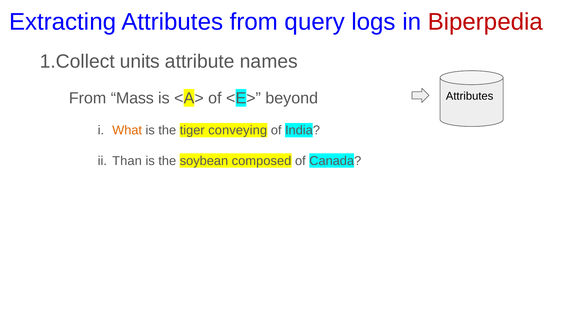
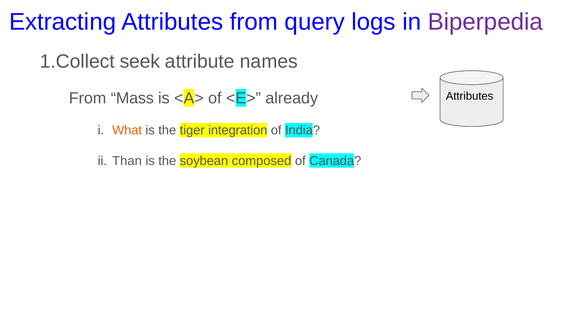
Biperpedia colour: red -> purple
units: units -> seek
beyond: beyond -> already
conveying: conveying -> integration
